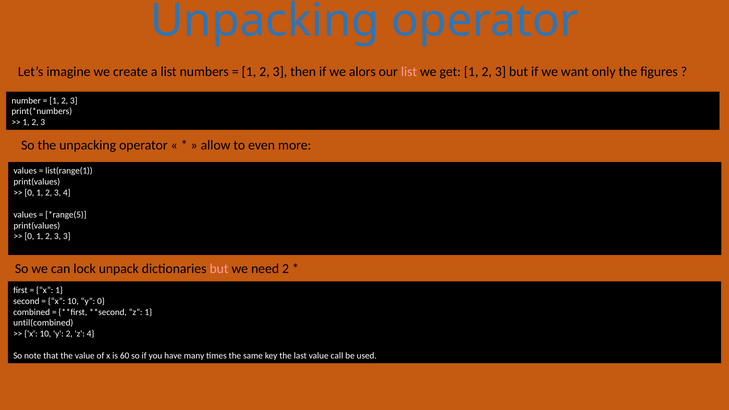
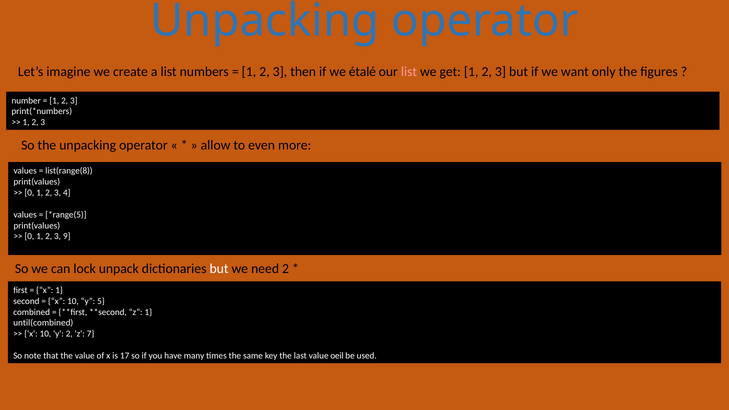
alors: alors -> étalé
list(range(1: list(range(1 -> list(range(8
3 3: 3 -> 9
but at (219, 269) colour: pink -> white
y 0: 0 -> 5
z 4: 4 -> 7
60: 60 -> 17
call: call -> oeil
